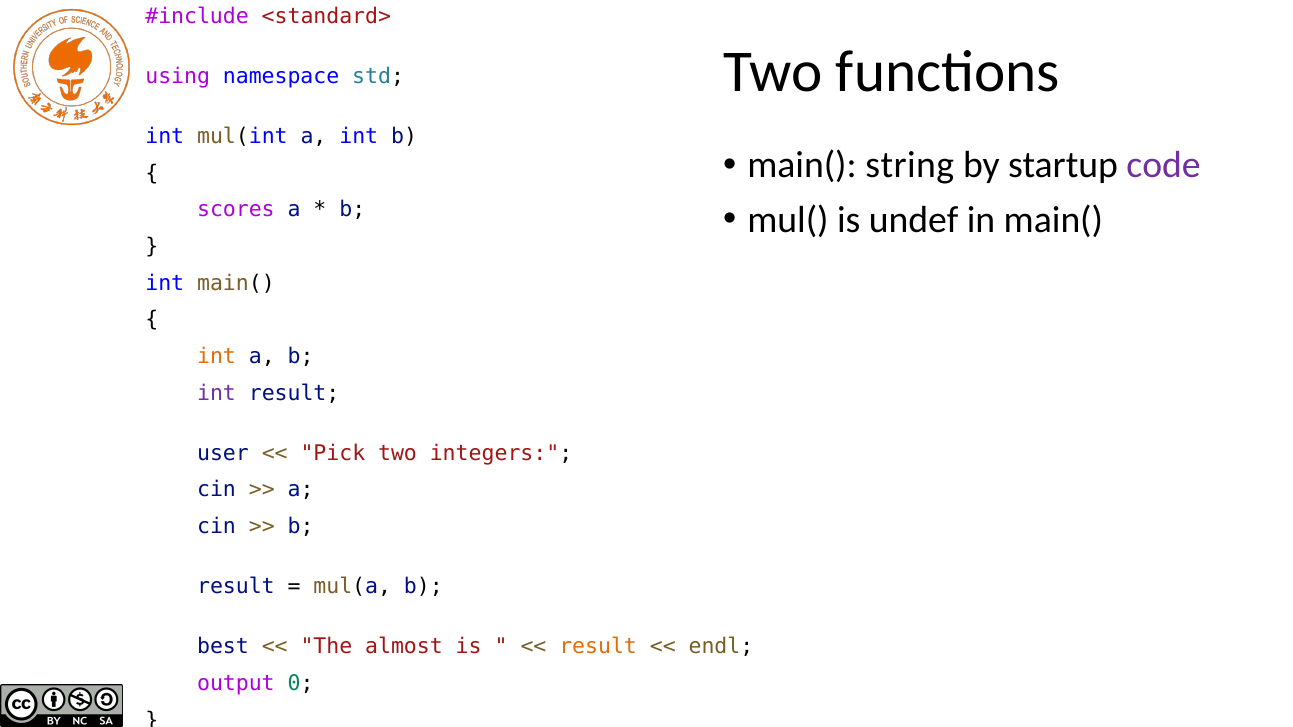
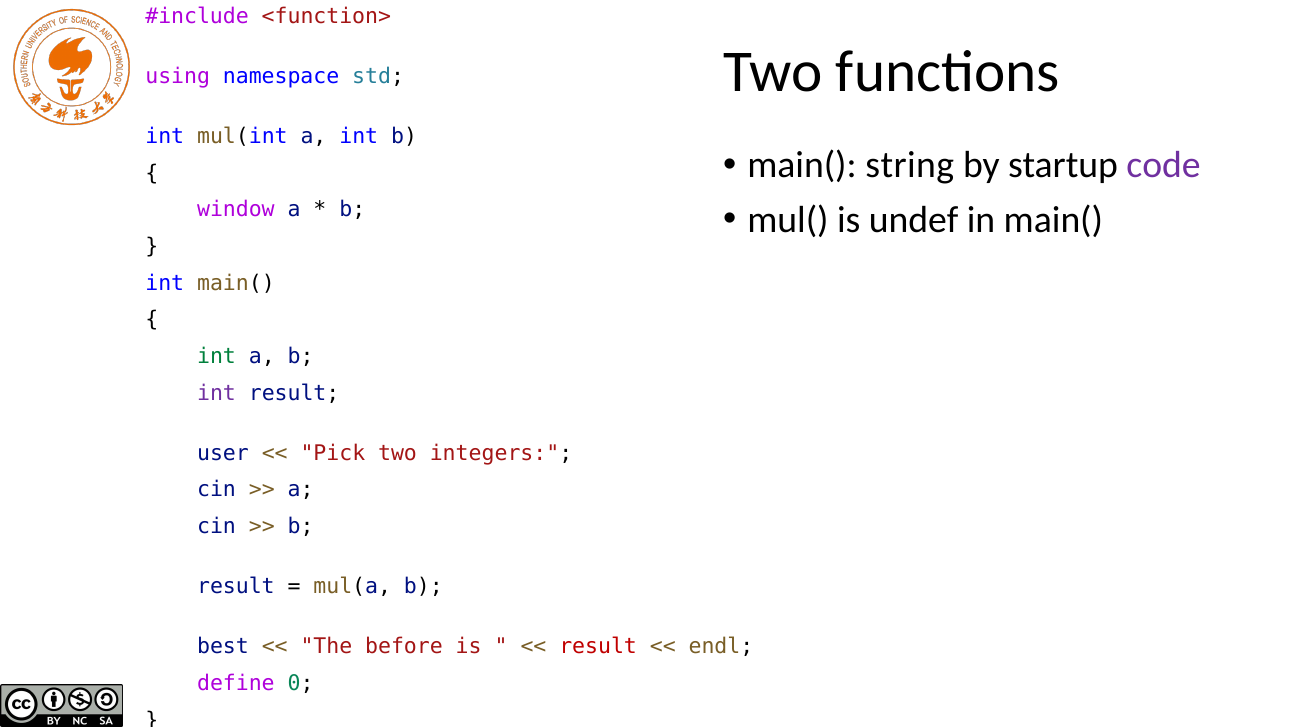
<standard>: <standard> -> <function>
scores: scores -> window
int at (216, 357) colour: orange -> green
almost: almost -> before
result at (598, 647) colour: orange -> red
output: output -> define
